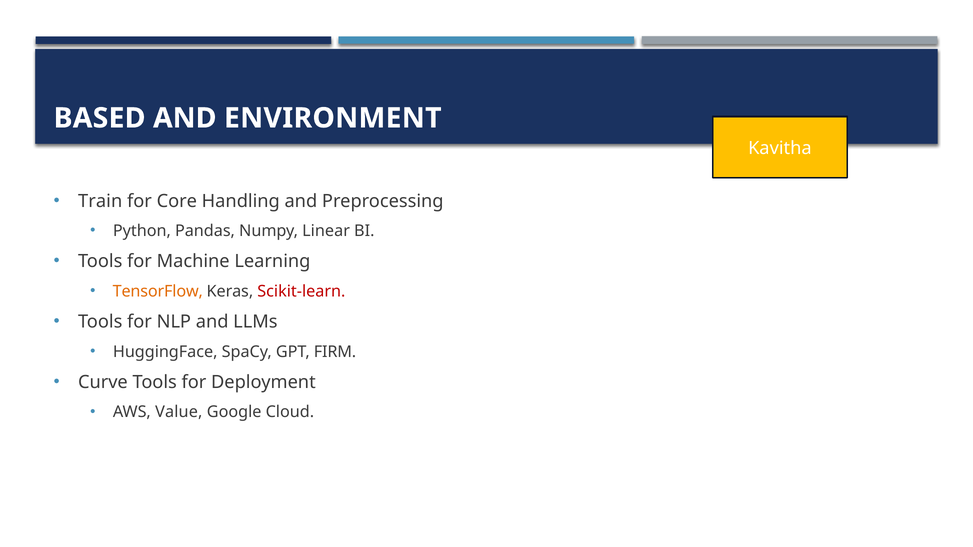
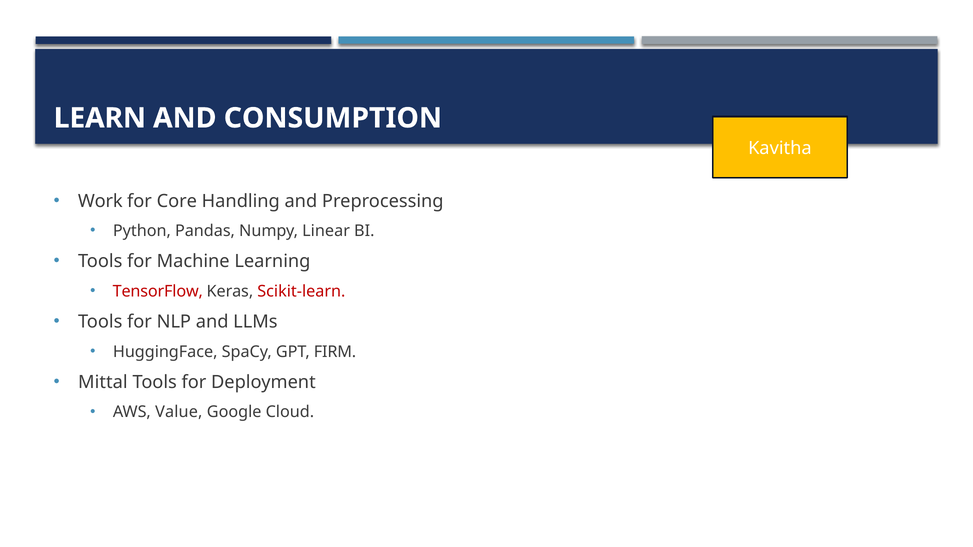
BASED: BASED -> LEARN
ENVIRONMENT: ENVIRONMENT -> CONSUMPTION
Train: Train -> Work
TensorFlow colour: orange -> red
Curve: Curve -> Mittal
